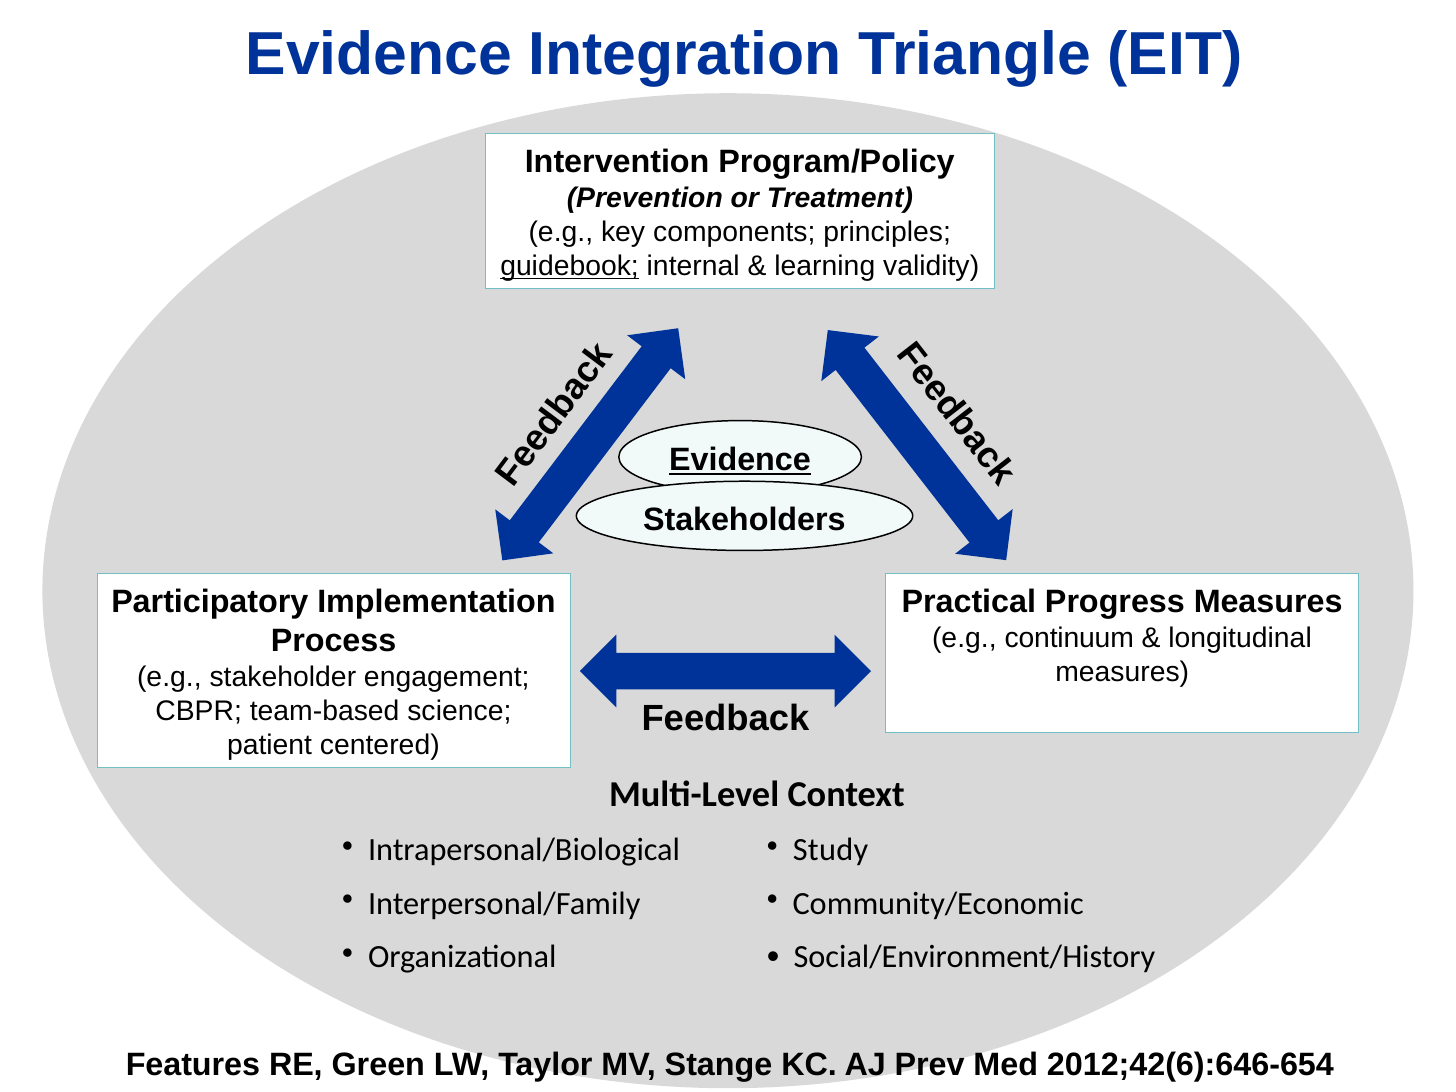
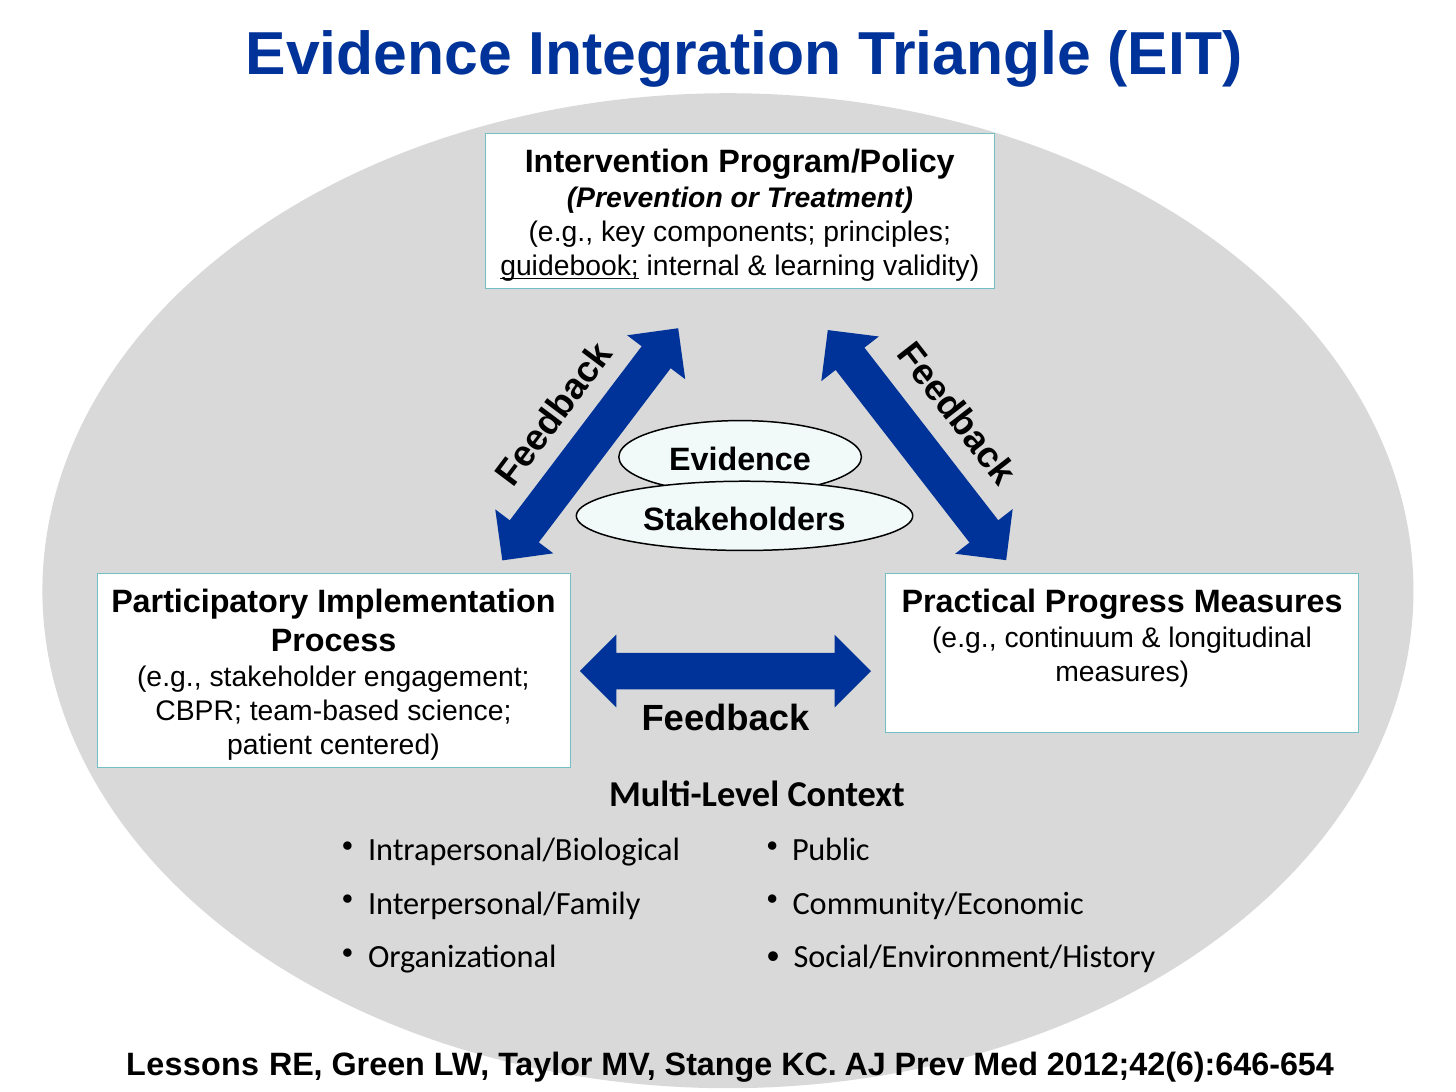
Evidence at (740, 460) underline: present -> none
Study: Study -> Public
Features: Features -> Lessons
